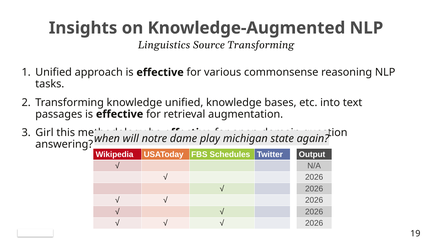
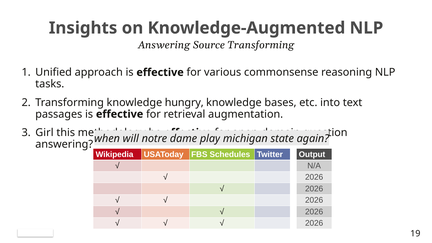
Linguistics at (164, 45): Linguistics -> Answering
knowledge unified: unified -> hungry
